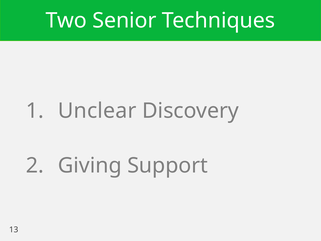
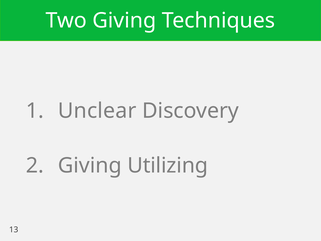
Two Senior: Senior -> Giving
Support: Support -> Utilizing
